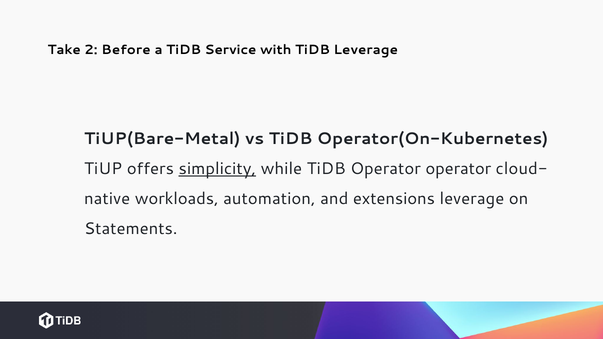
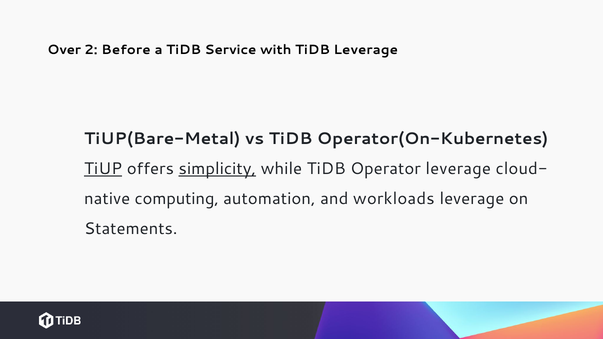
Take: Take -> Over
TiUP underline: none -> present
Operator operator: operator -> leverage
workloads: workloads -> computing
extensions: extensions -> workloads
